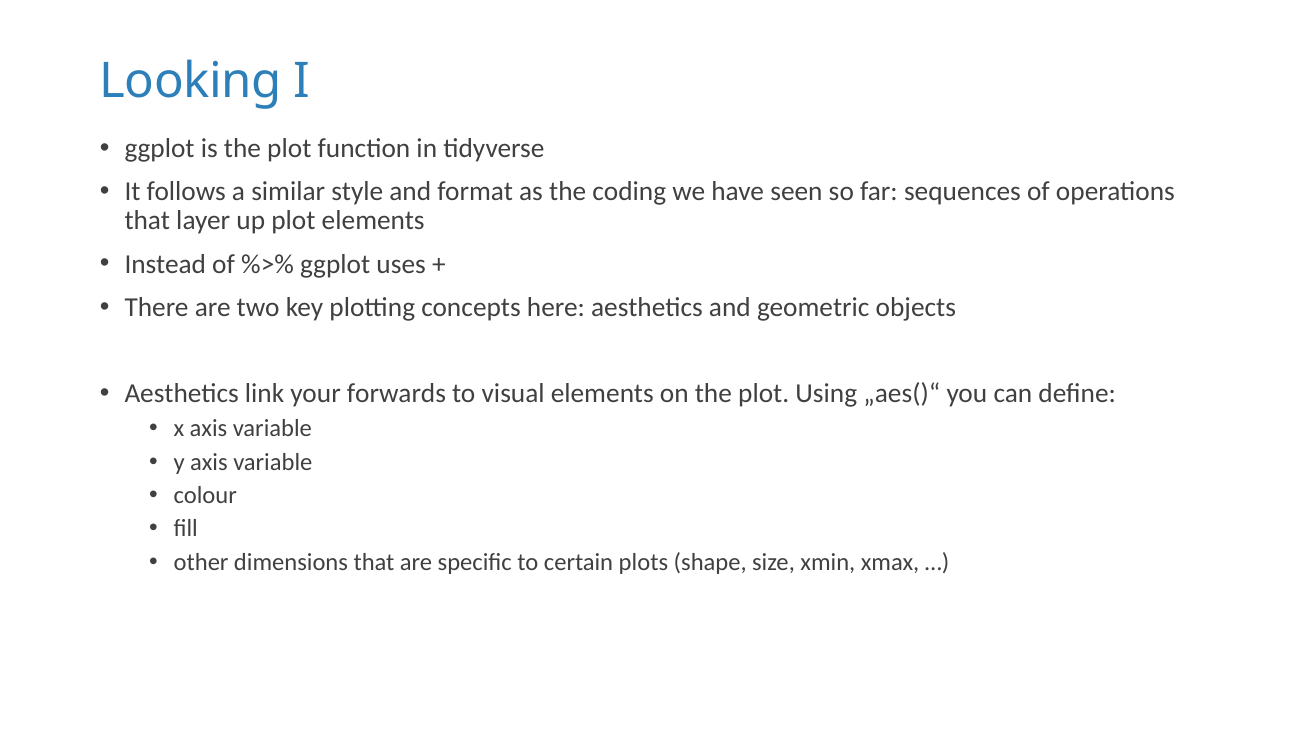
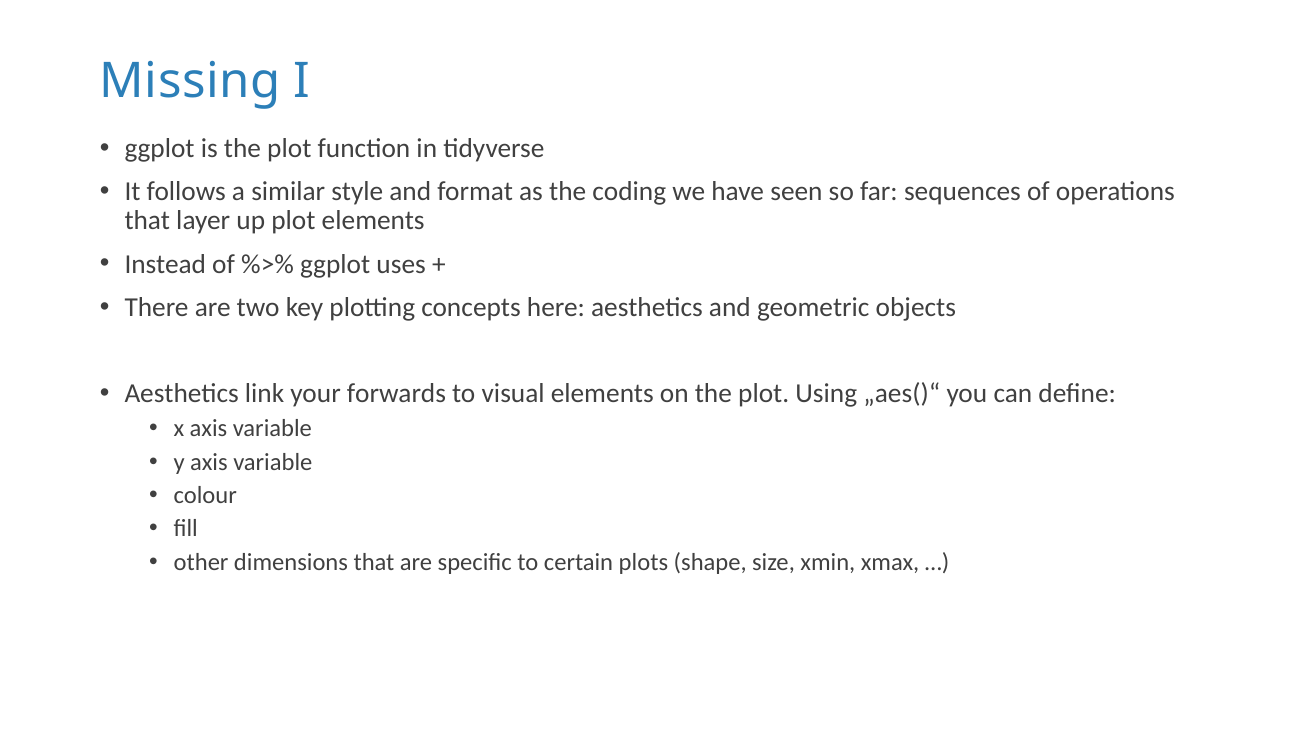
Looking: Looking -> Missing
